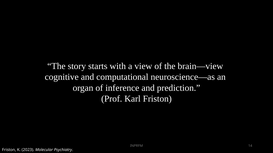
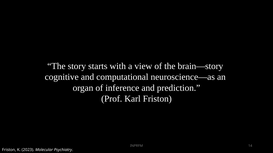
brain—view: brain—view -> brain—story
